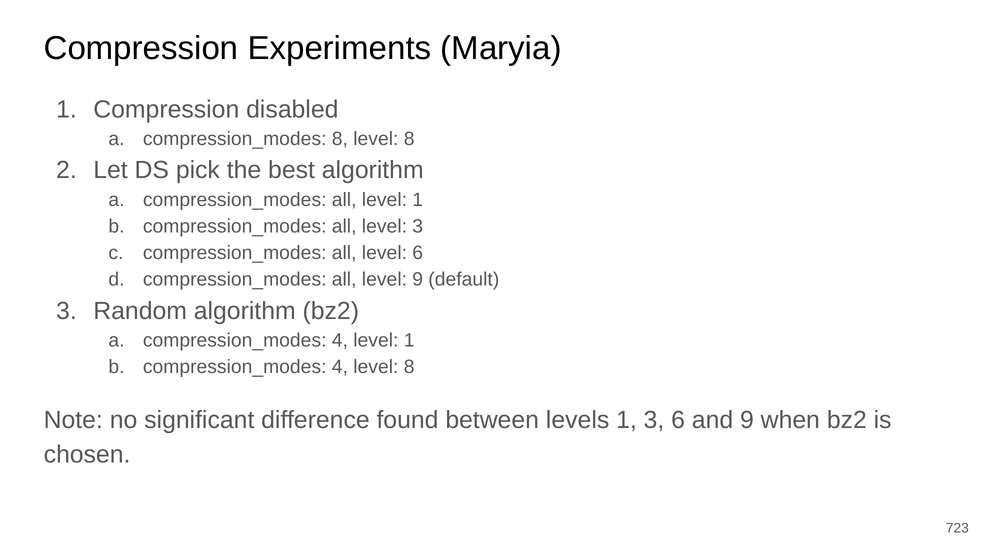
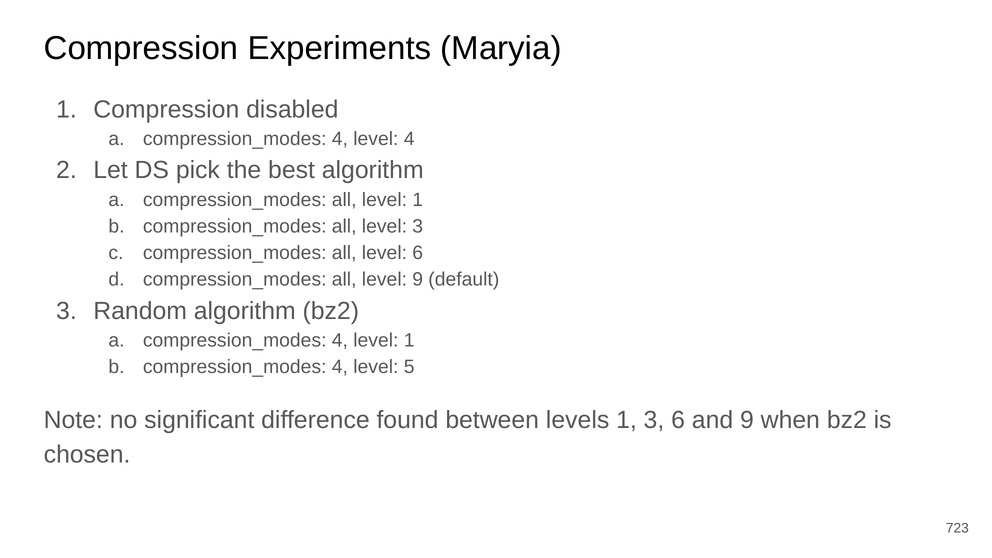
8 at (340, 139): 8 -> 4
8 at (409, 139): 8 -> 4
4 level 8: 8 -> 5
